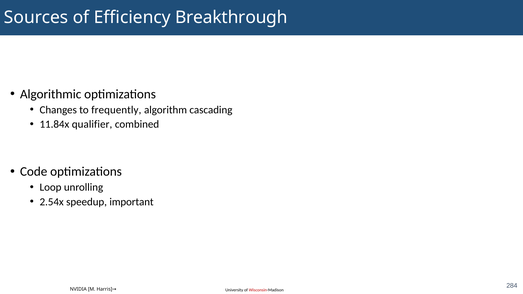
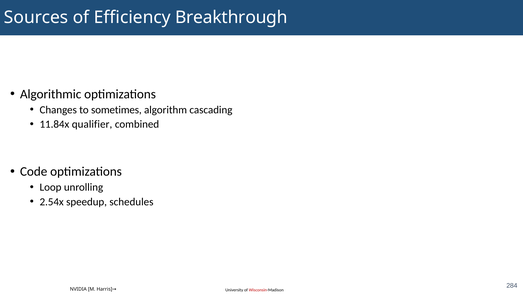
frequently: frequently -> sometimes
important: important -> schedules
